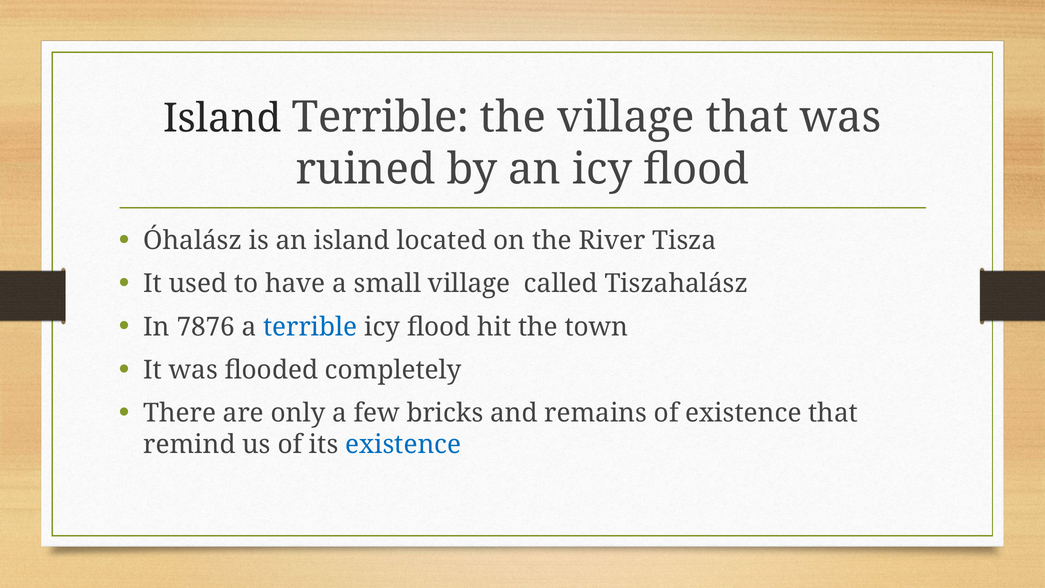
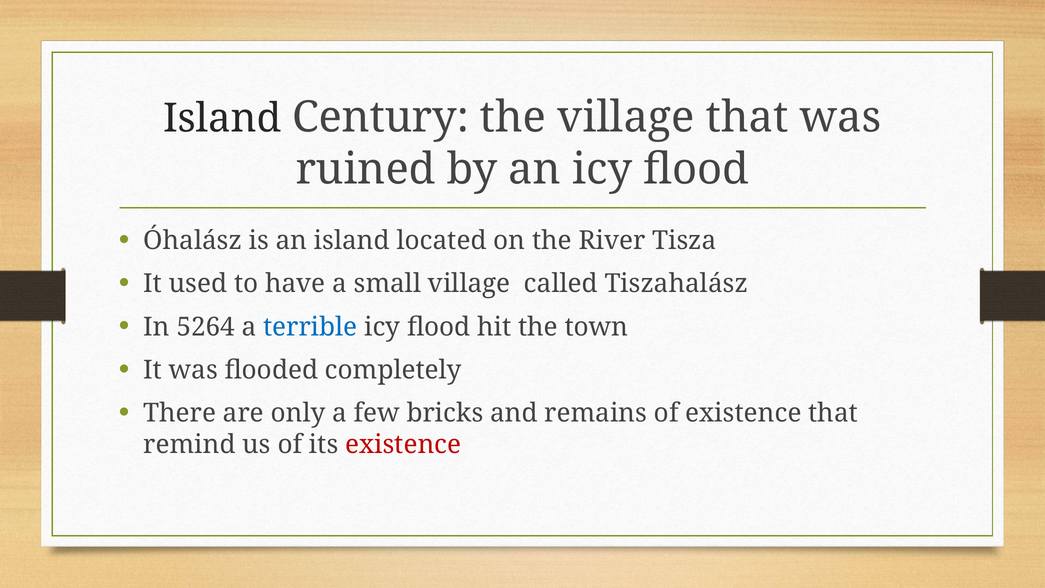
Island Terrible: Terrible -> Century
7876: 7876 -> 5264
existence at (403, 444) colour: blue -> red
